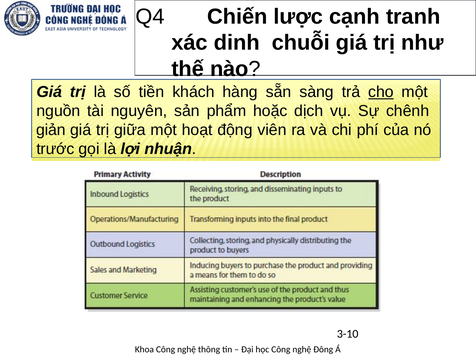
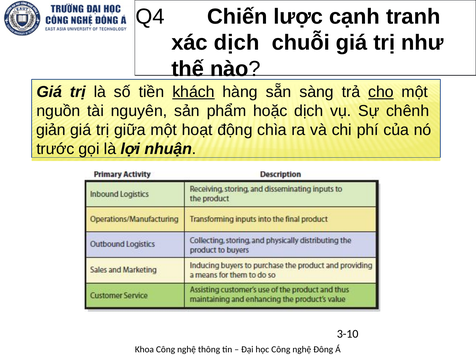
xác dinh: dinh -> dịch
khách underline: none -> present
viên: viên -> chìa
